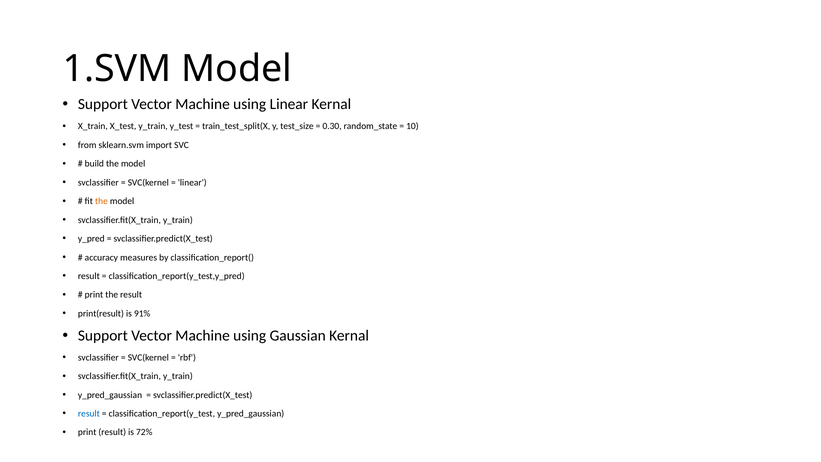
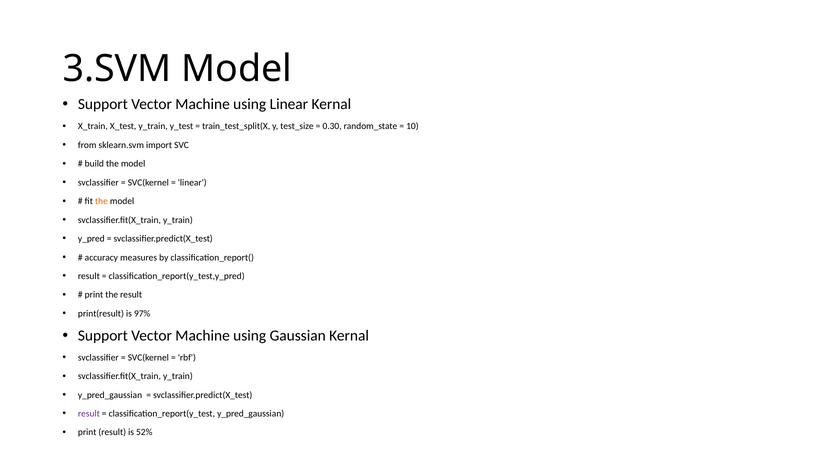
1.SVM: 1.SVM -> 3.SVM
91%: 91% -> 97%
result at (89, 413) colour: blue -> purple
72%: 72% -> 52%
